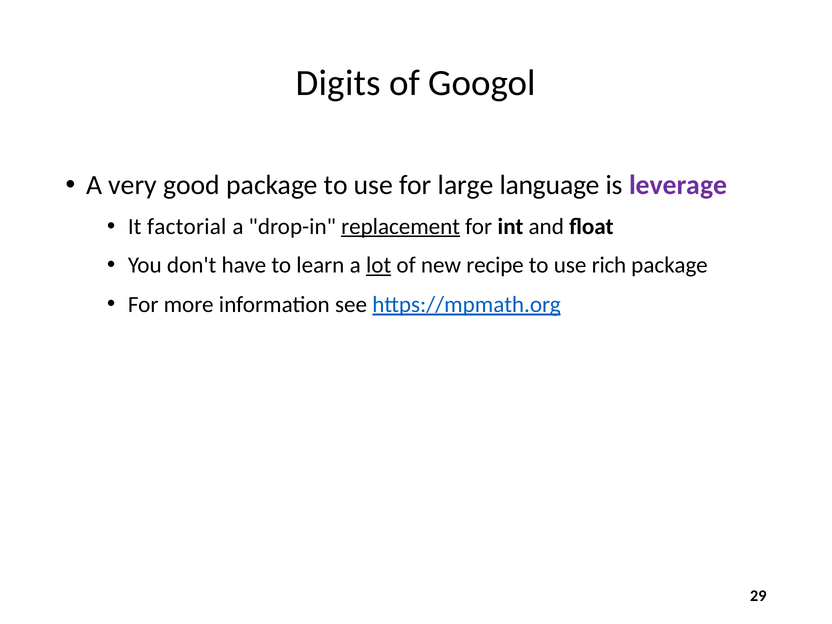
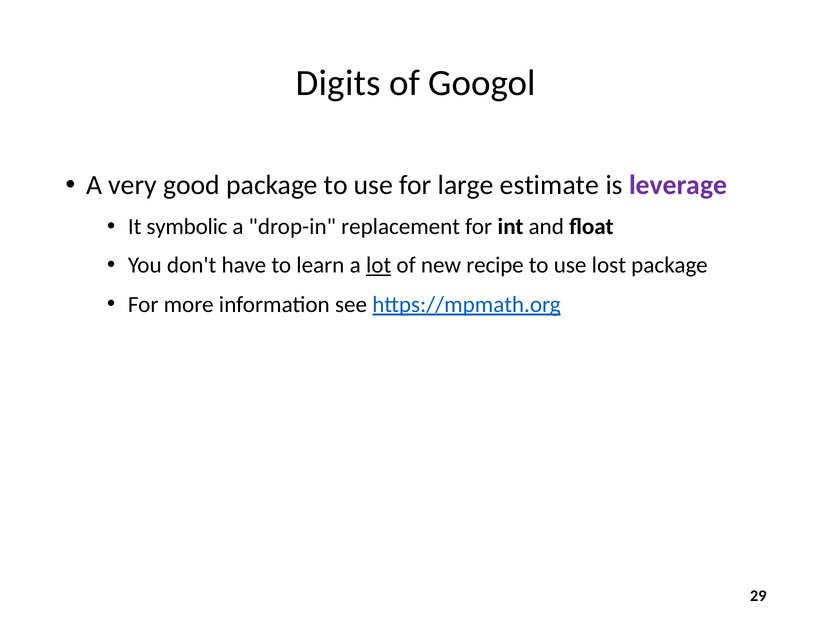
language: language -> estimate
factorial: factorial -> symbolic
replacement underline: present -> none
rich: rich -> lost
